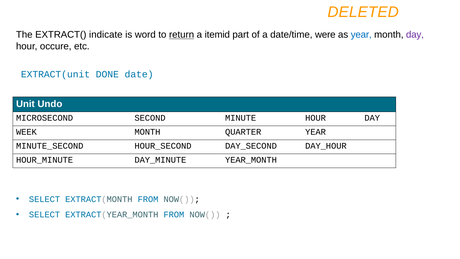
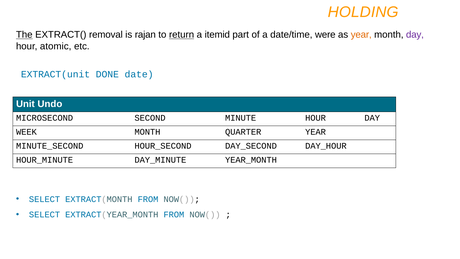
DELETED: DELETED -> HOLDING
The underline: none -> present
indicate: indicate -> removal
word: word -> rajan
year at (361, 35) colour: blue -> orange
occure: occure -> atomic
